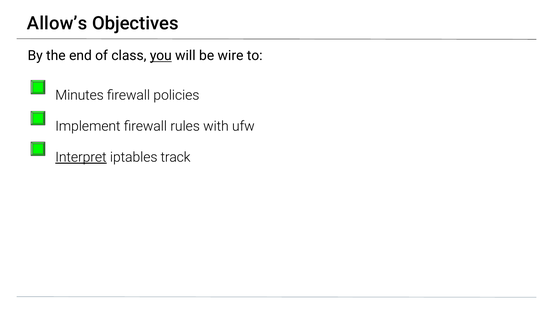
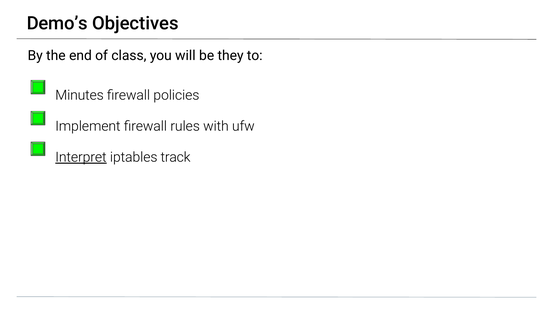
Allow’s: Allow’s -> Demo’s
you underline: present -> none
wire: wire -> they
